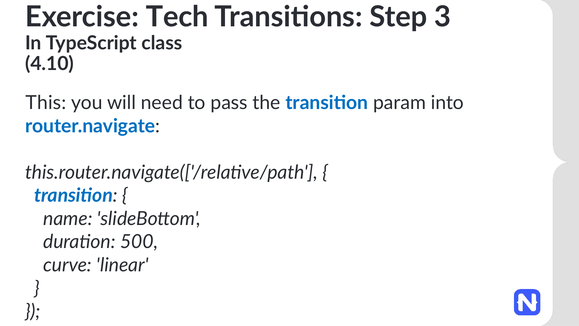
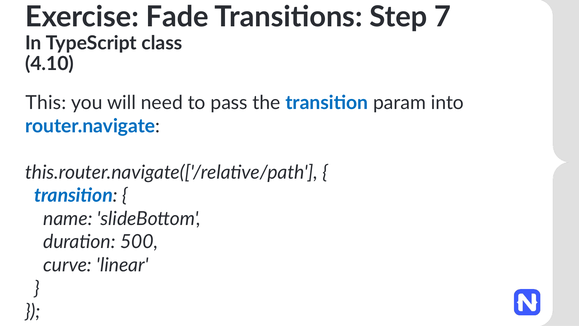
Tech: Tech -> Fade
3: 3 -> 7
